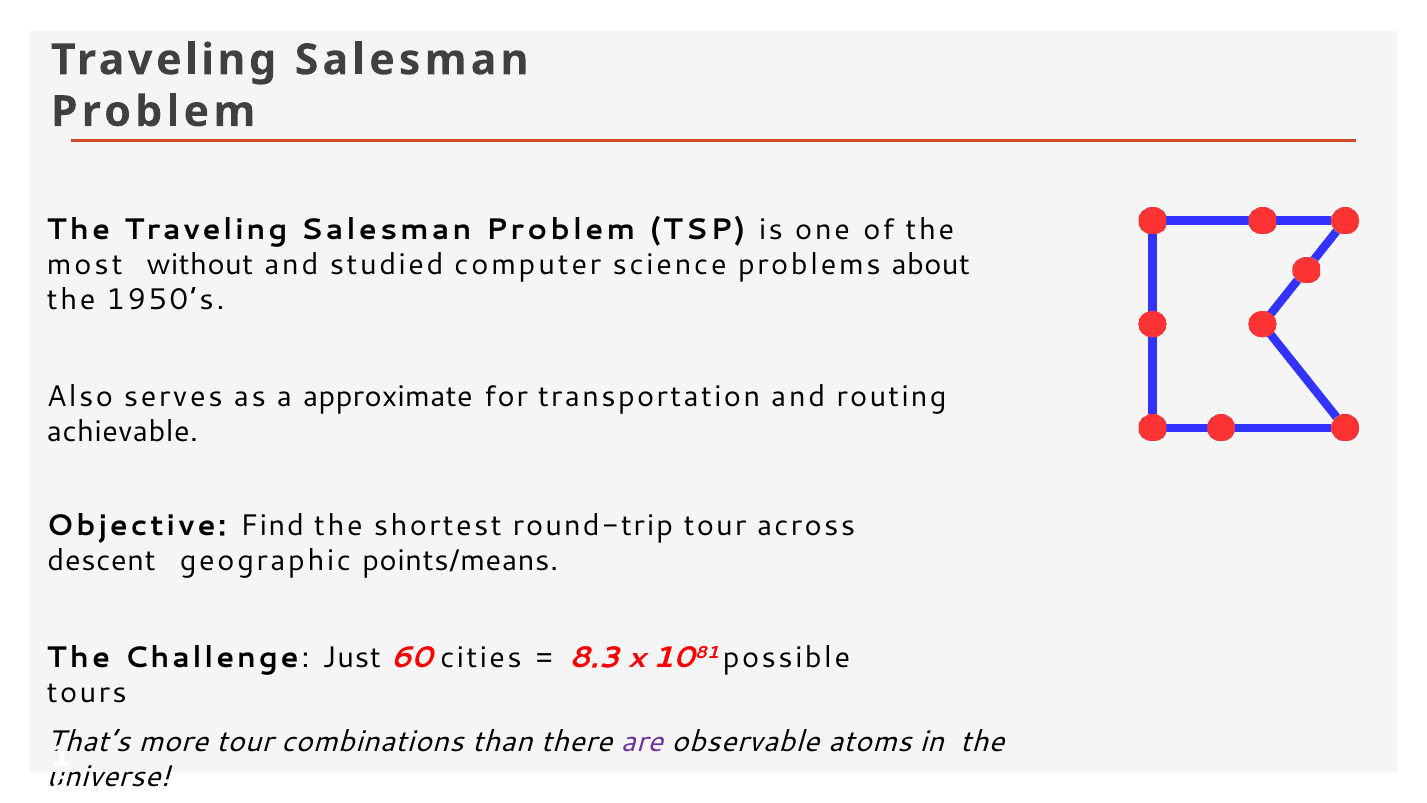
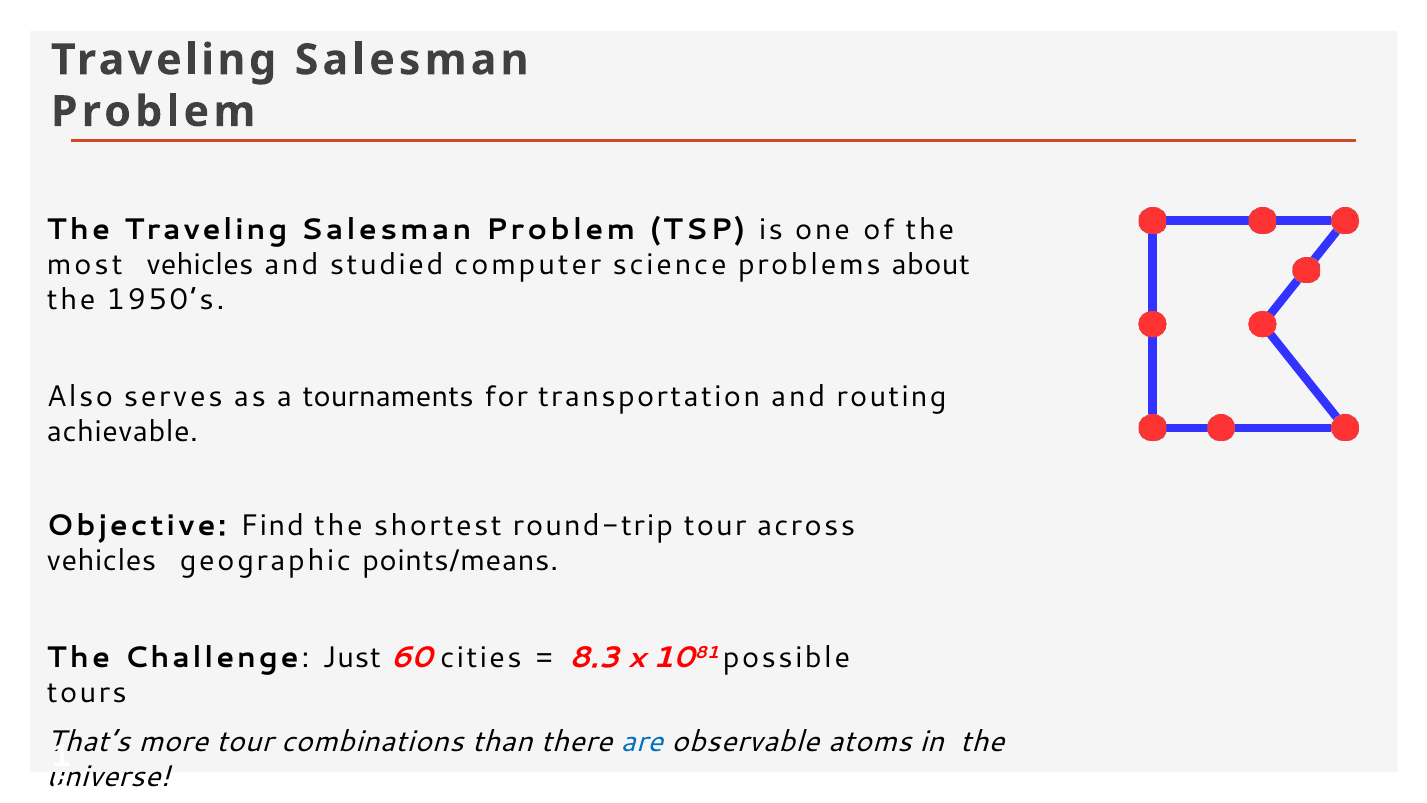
most without: without -> vehicles
approximate: approximate -> tournaments
descent at (102, 561): descent -> vehicles
are colour: purple -> blue
